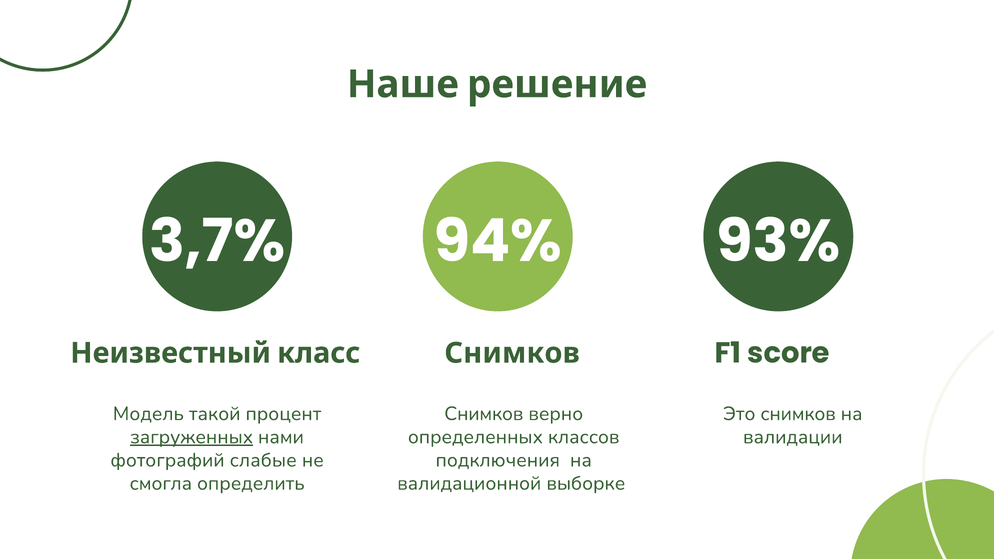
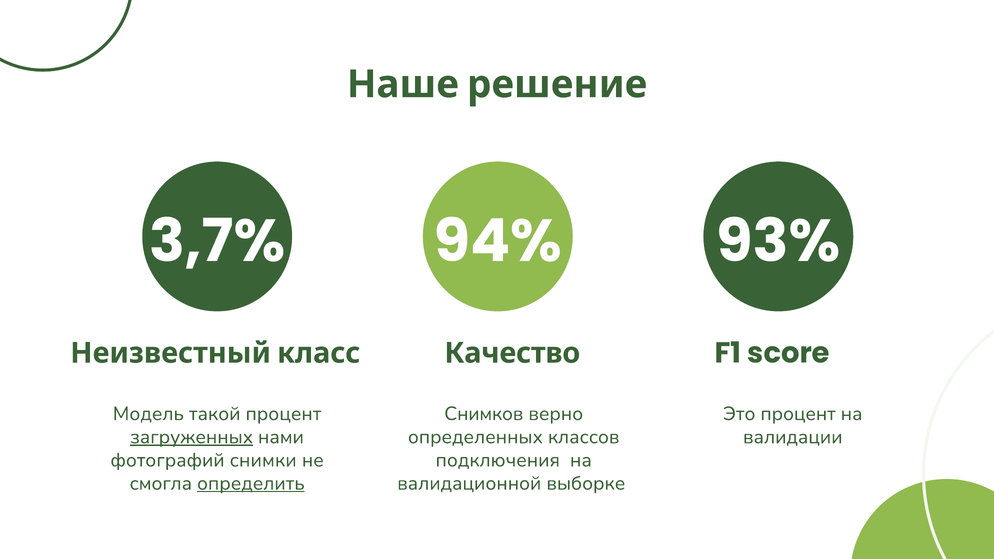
Снимков at (512, 353): Снимков -> Качество
Это снимков: снимков -> процент
слабые: слабые -> снимки
определить underline: none -> present
